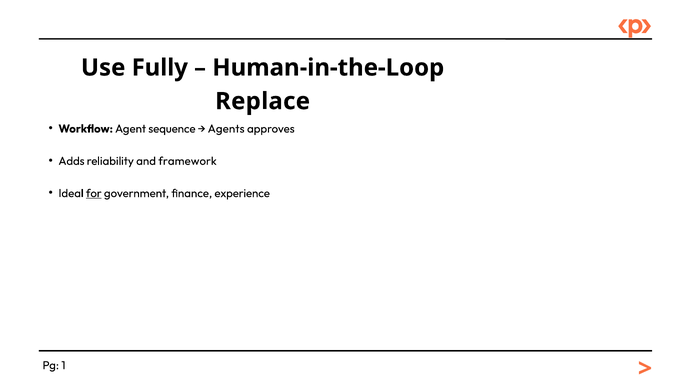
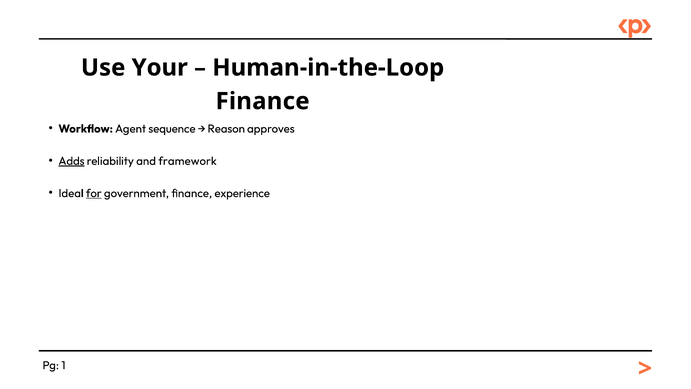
Fully: Fully -> Your
Replace at (263, 101): Replace -> Finance
Agents: Agents -> Reason
Adds underline: none -> present
